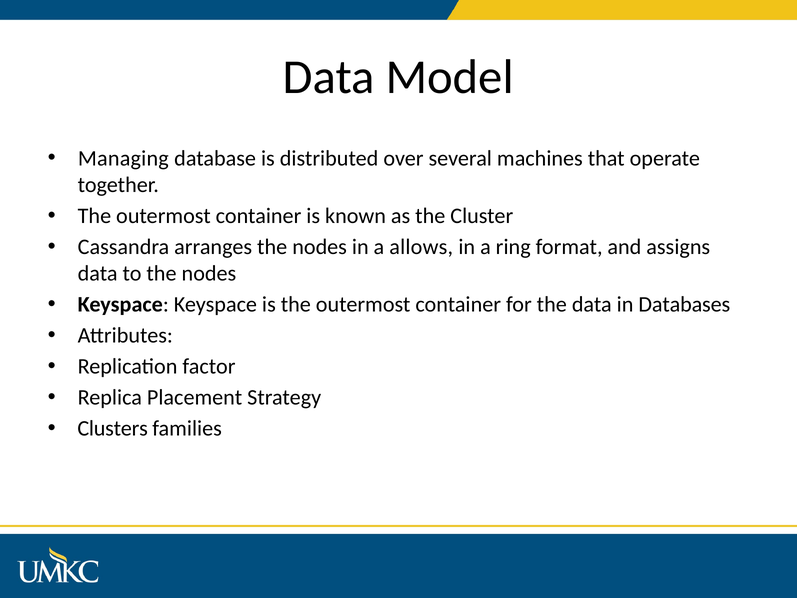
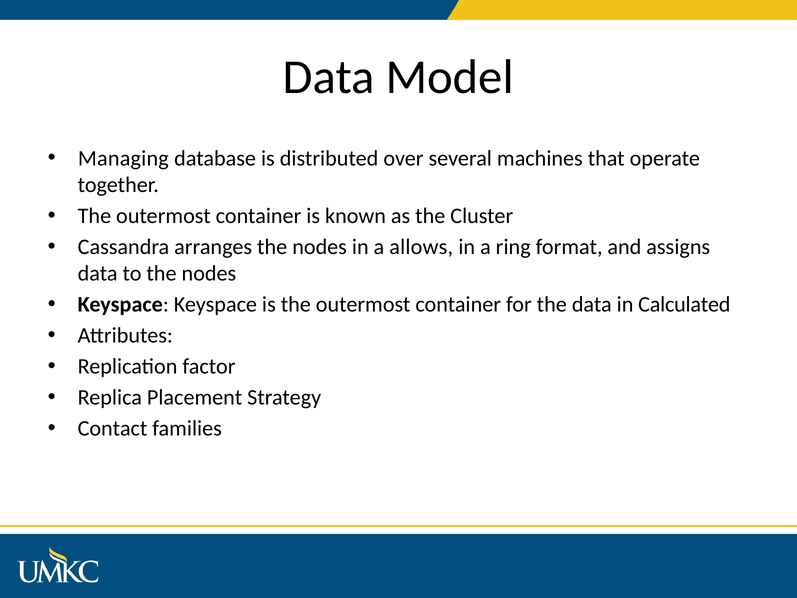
Databases: Databases -> Calculated
Clusters: Clusters -> Contact
